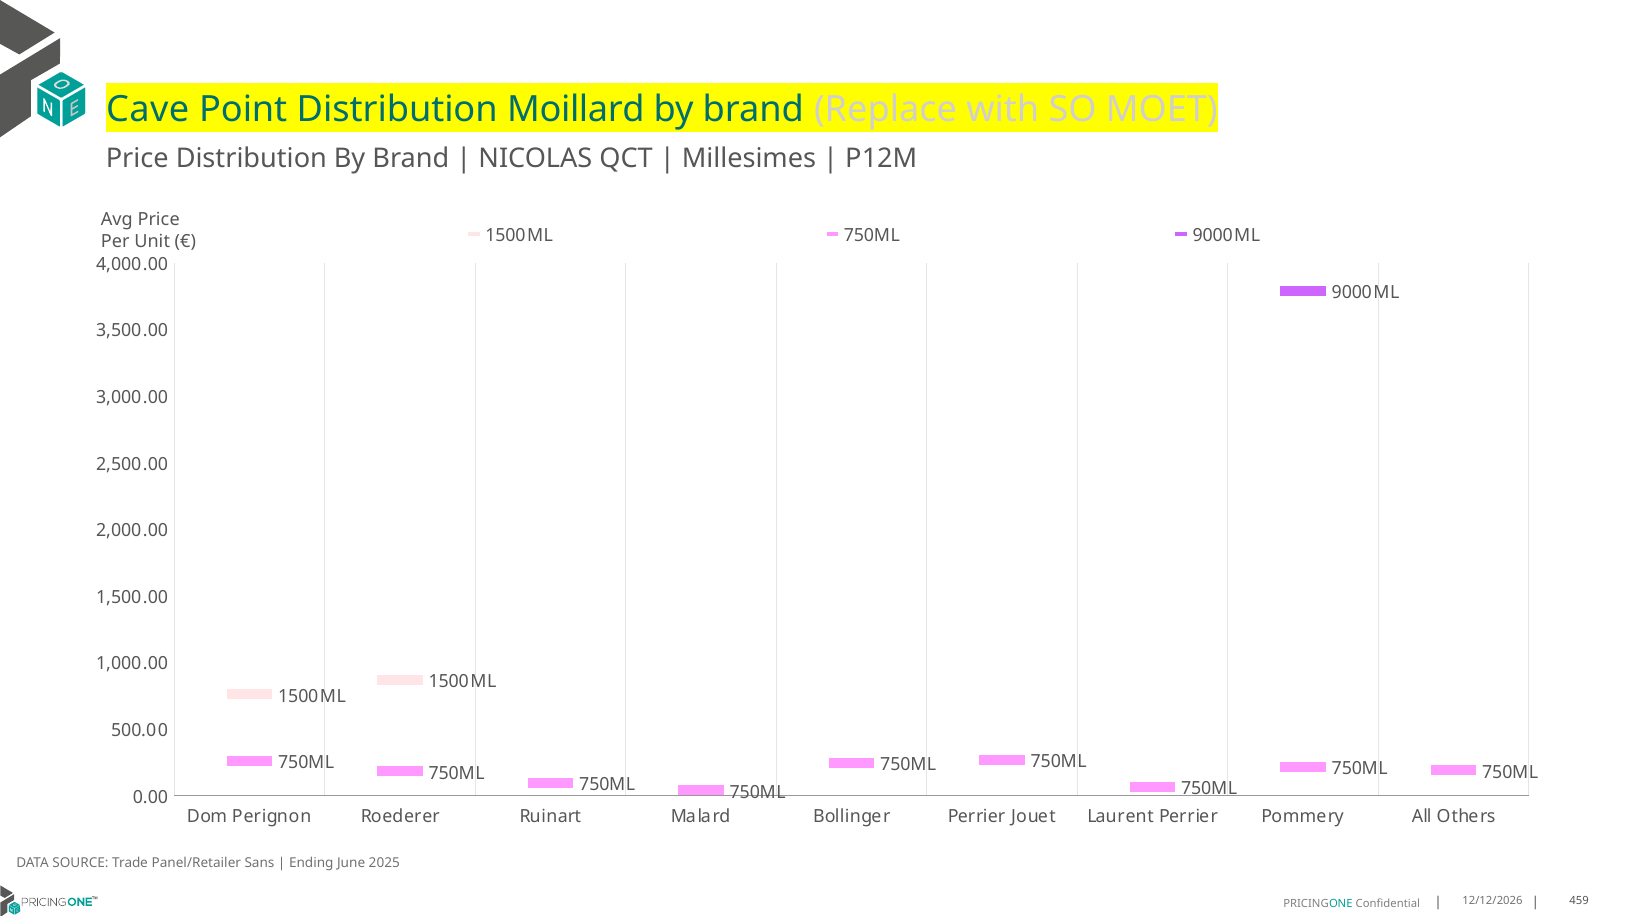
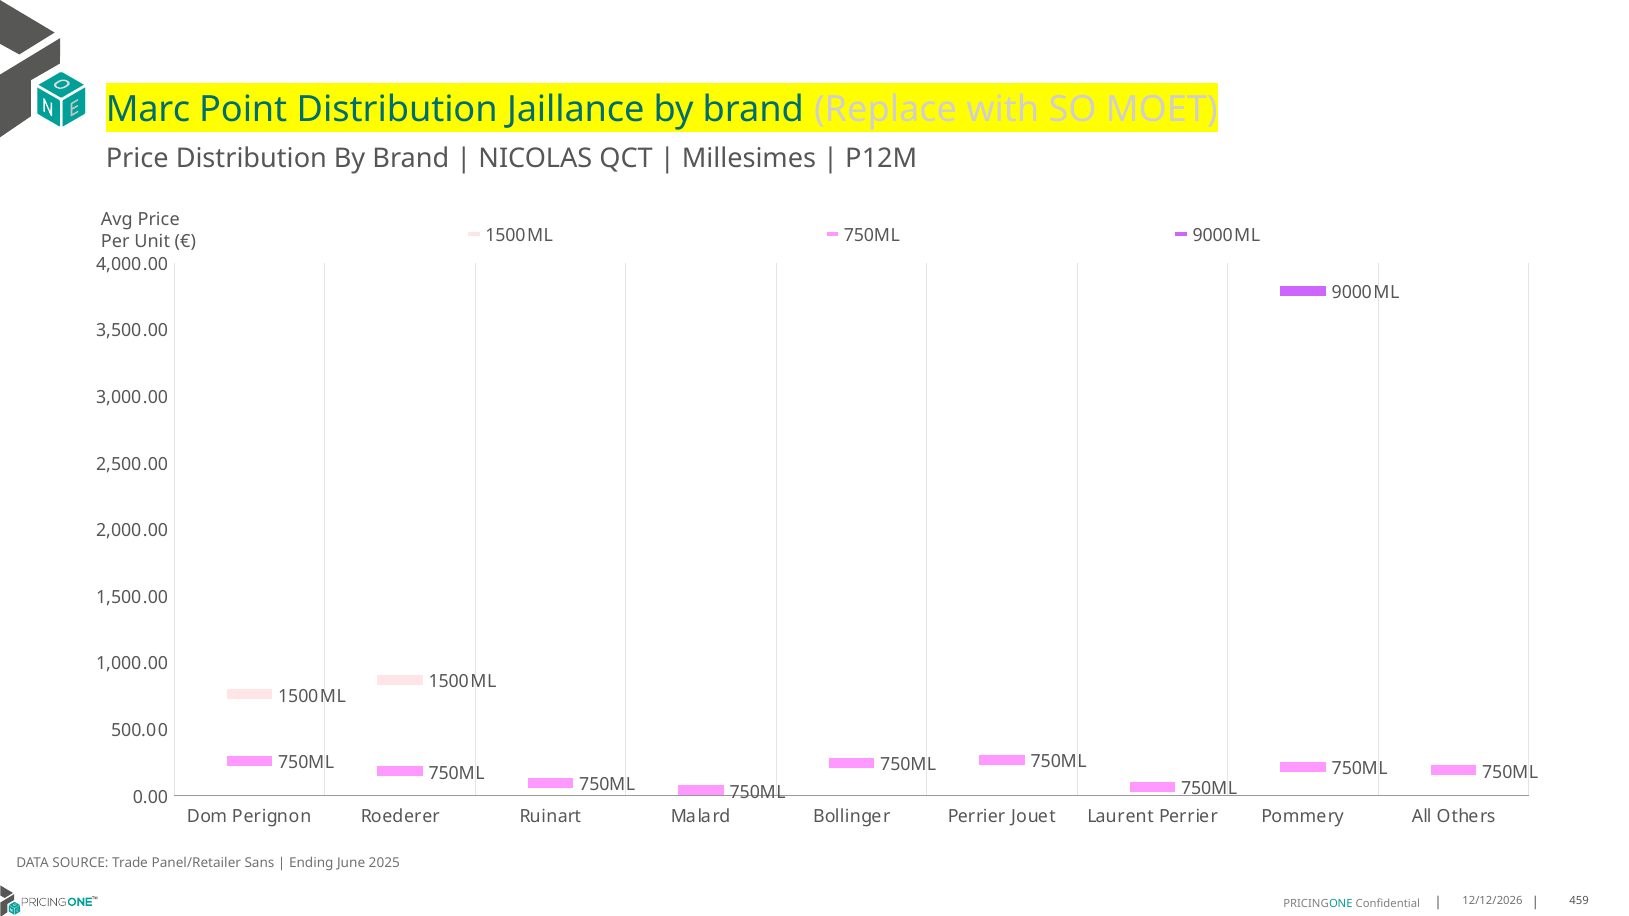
Cave: Cave -> Marc
Moillard: Moillard -> Jaillance
